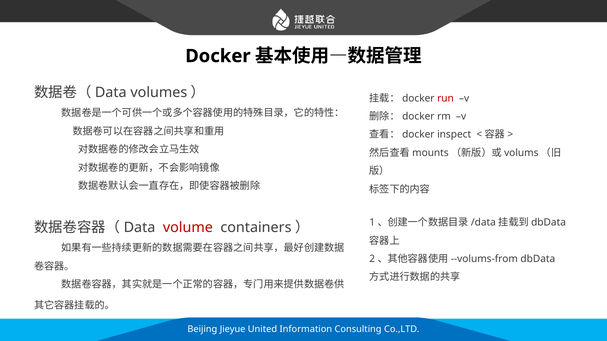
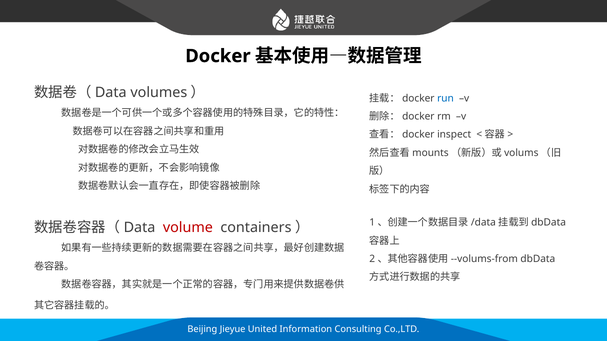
run colour: red -> blue
